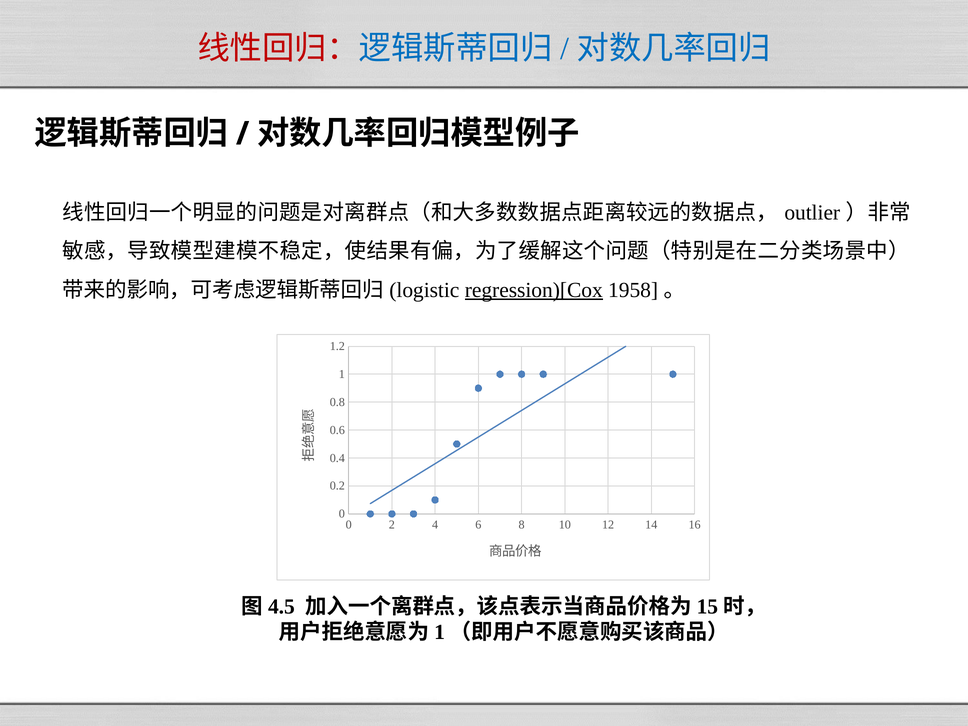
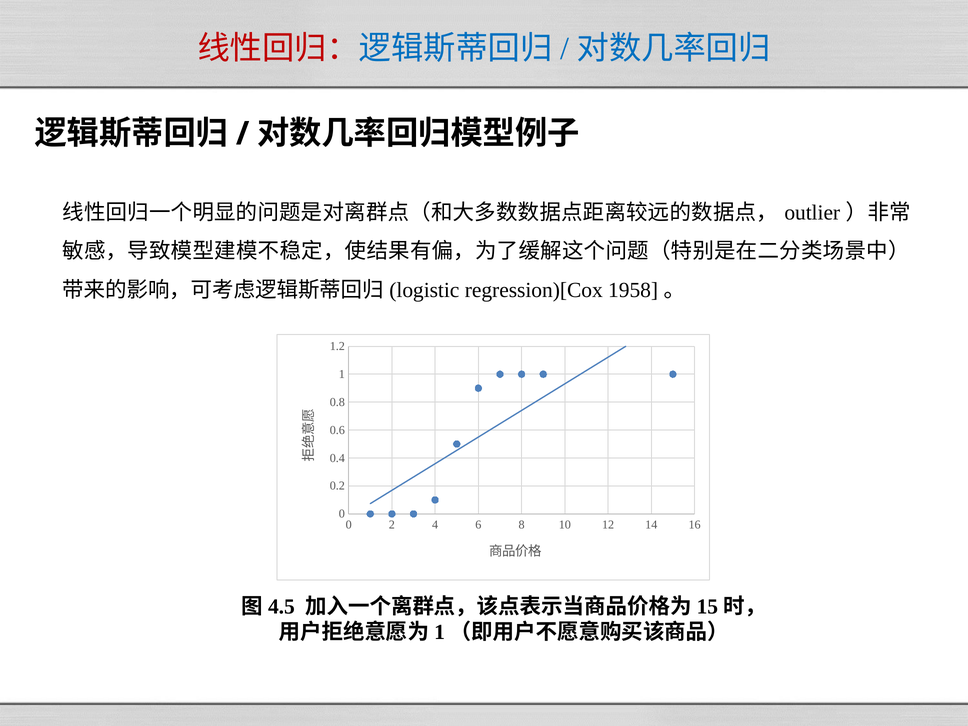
regression)[Cox underline: present -> none
